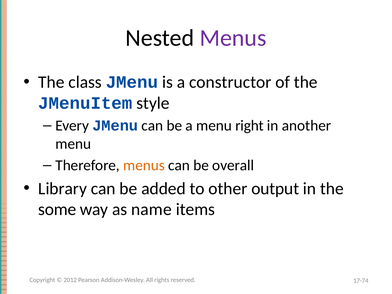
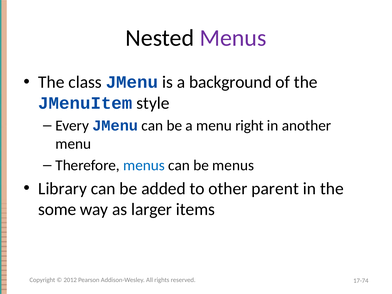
constructor: constructor -> background
menus at (144, 165) colour: orange -> blue
be overall: overall -> menus
output: output -> parent
name: name -> larger
